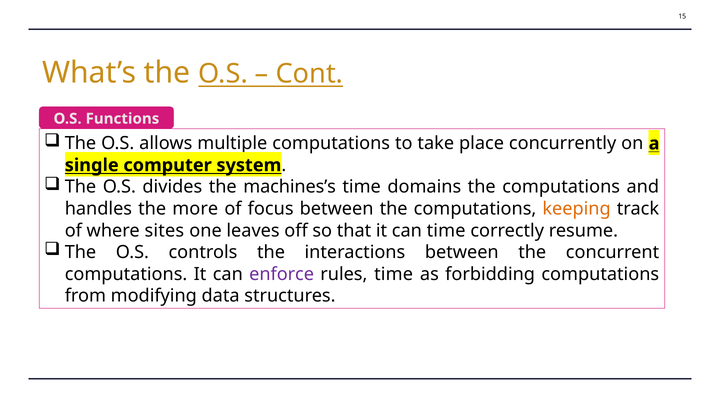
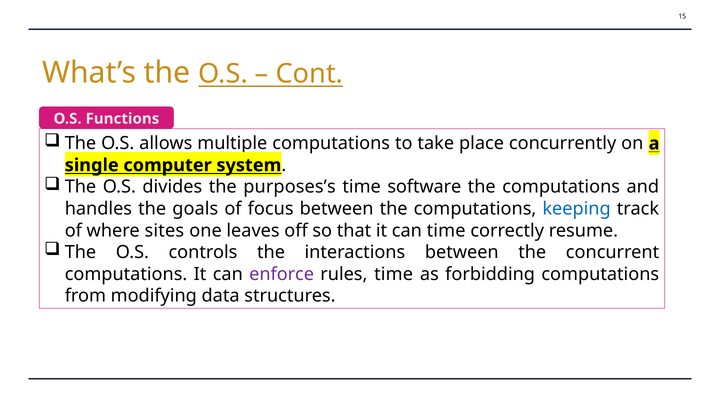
machines’s: machines’s -> purposes’s
domains: domains -> software
more: more -> goals
keeping colour: orange -> blue
